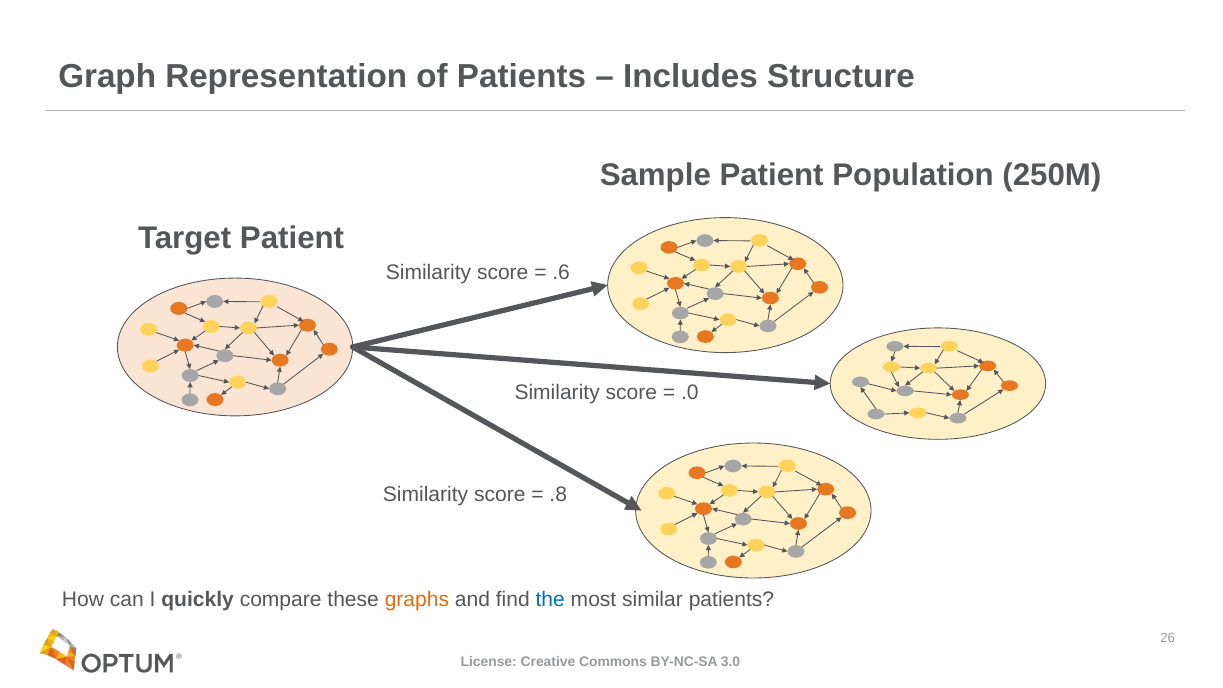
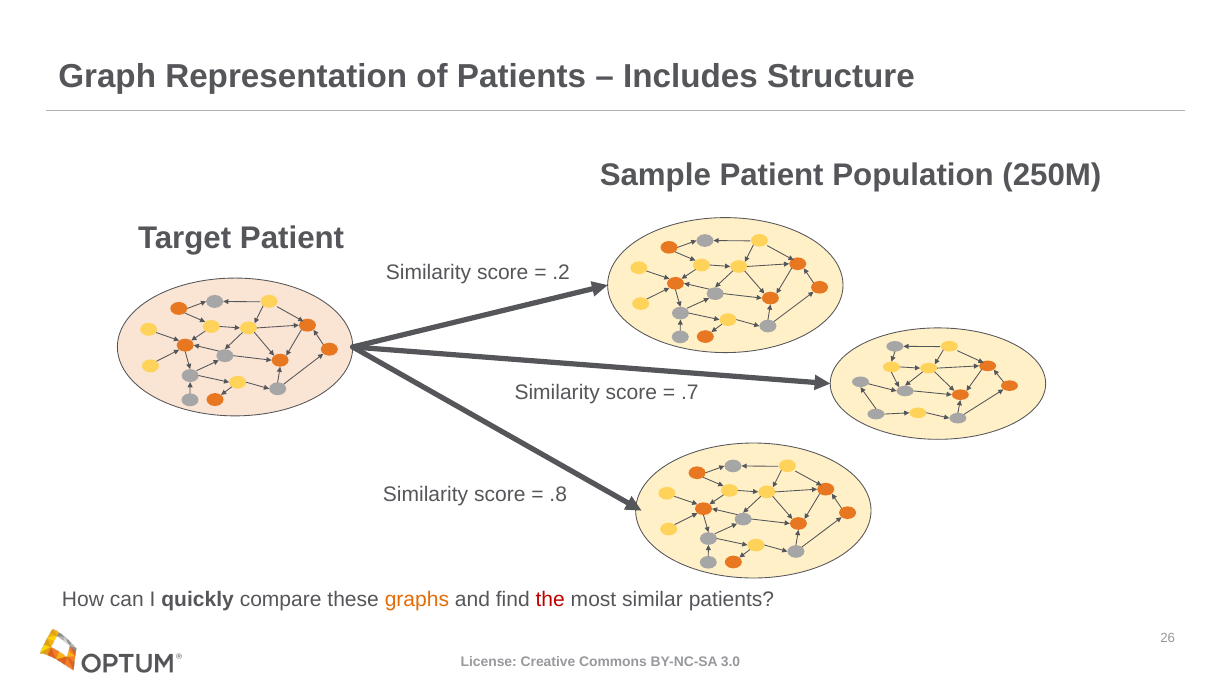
.6: .6 -> .2
.0: .0 -> .7
the colour: blue -> red
